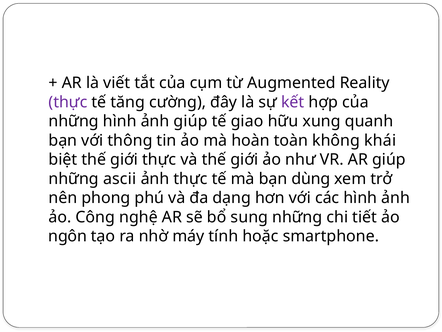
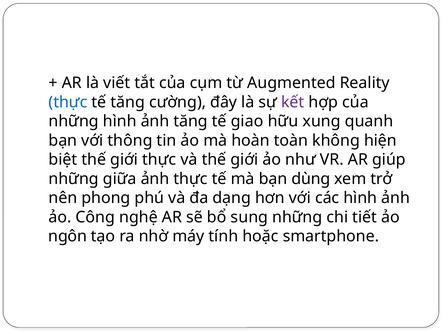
thực at (68, 102) colour: purple -> blue
ảnh giúp: giúp -> tăng
khái: khái -> hiện
ascii: ascii -> giữa
